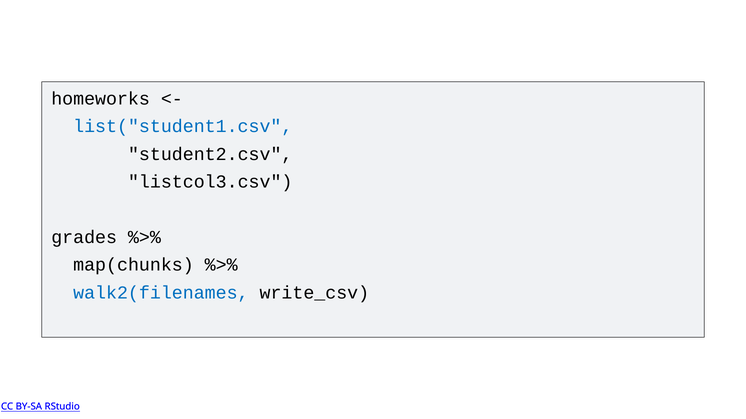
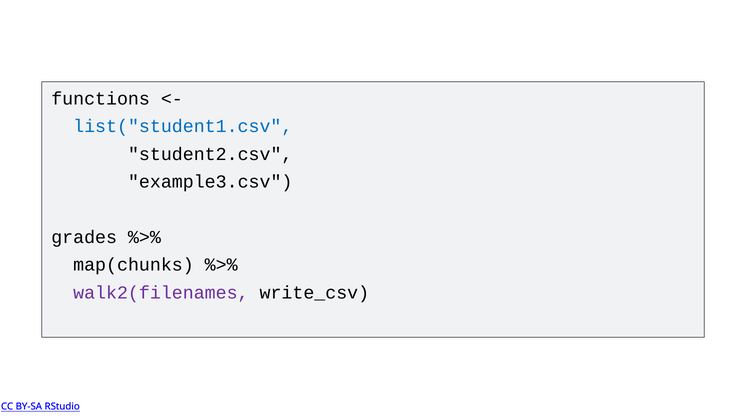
homeworks: homeworks -> functions
listcol3.csv: listcol3.csv -> example3.csv
walk2(filenames colour: blue -> purple
